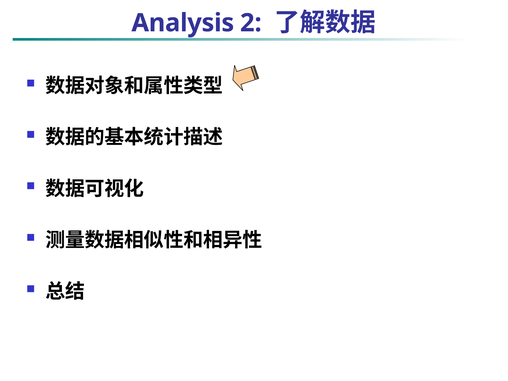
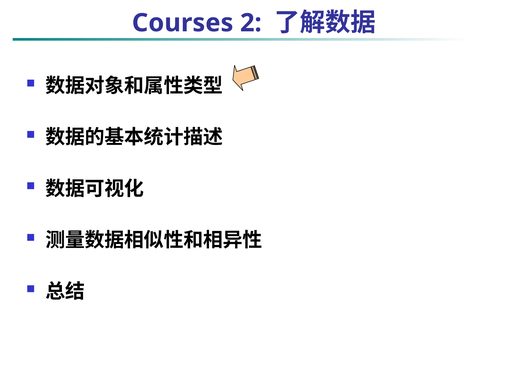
Analysis: Analysis -> Courses
